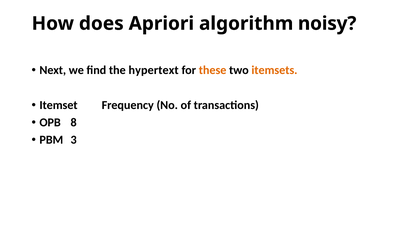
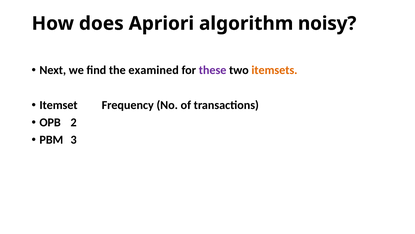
hypertext: hypertext -> examined
these colour: orange -> purple
8: 8 -> 2
